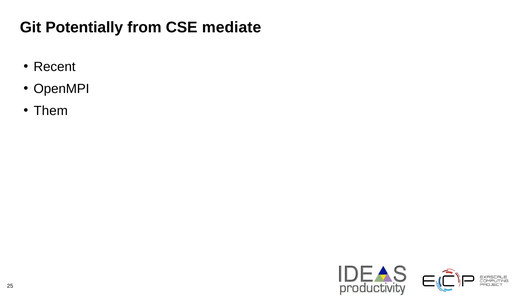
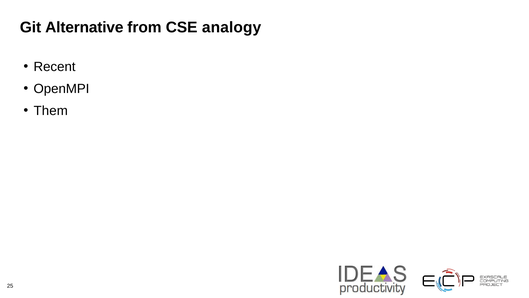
Potentially: Potentially -> Alternative
mediate: mediate -> analogy
